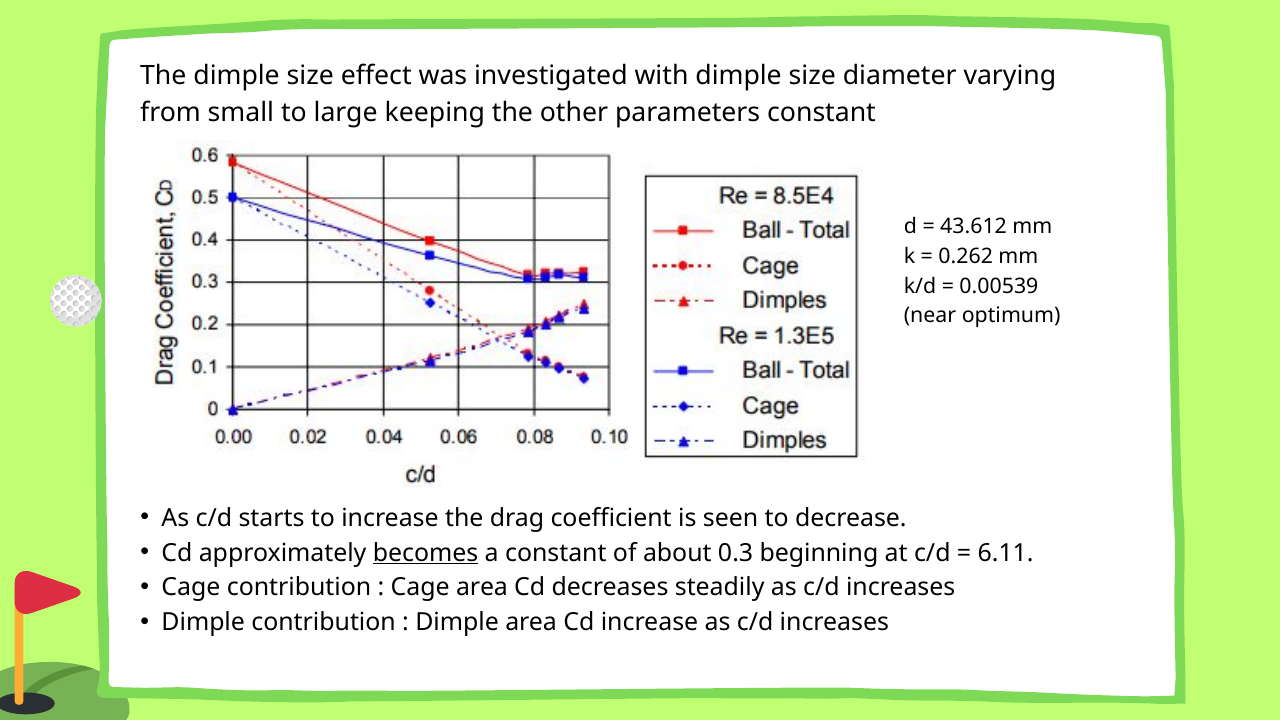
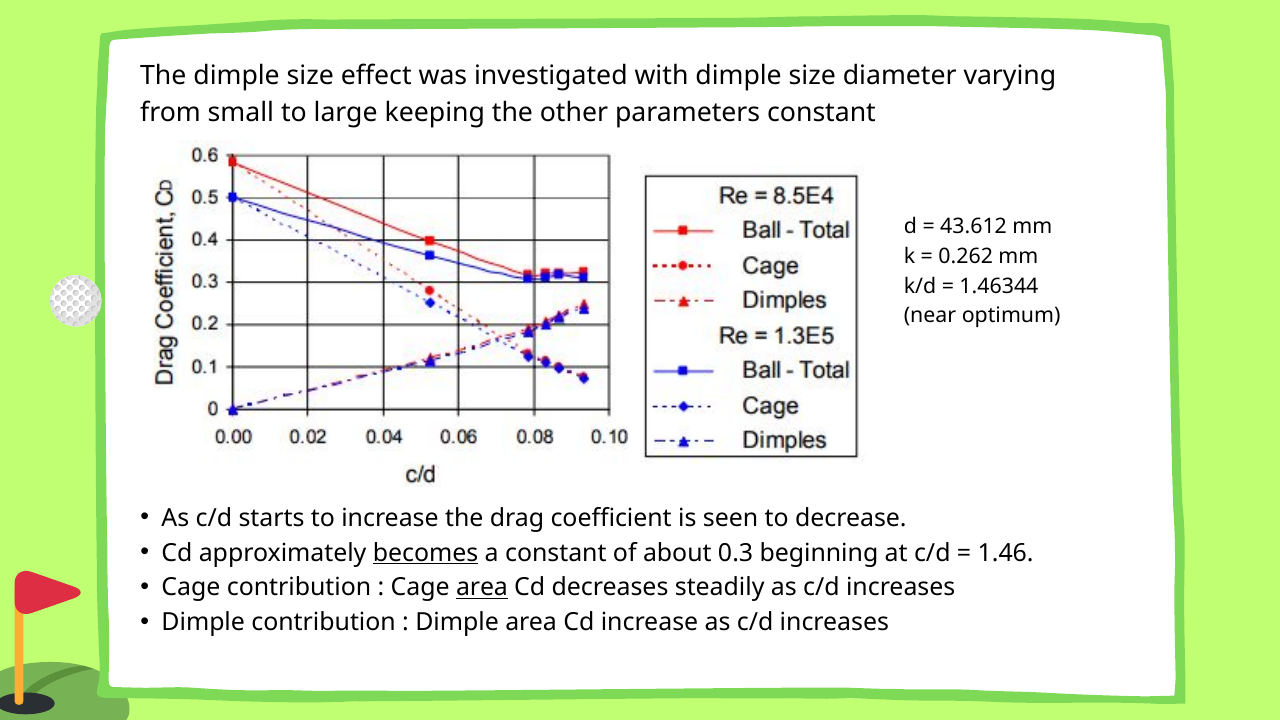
0.00539: 0.00539 -> 1.46344
6.11: 6.11 -> 1.46
area at (482, 588) underline: none -> present
